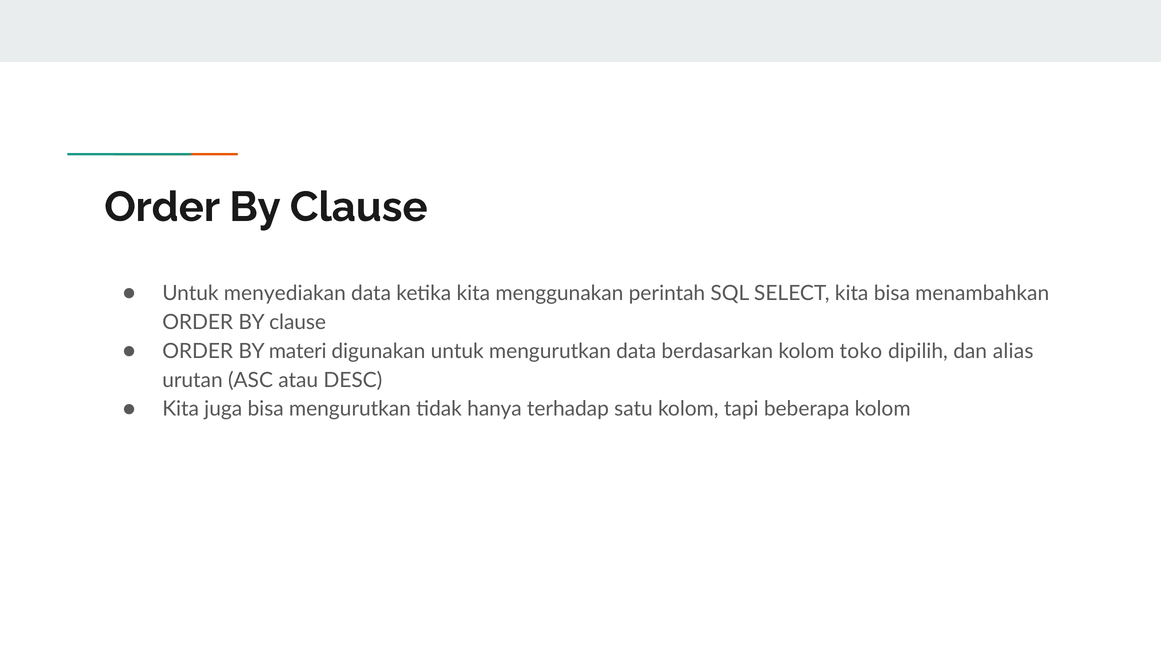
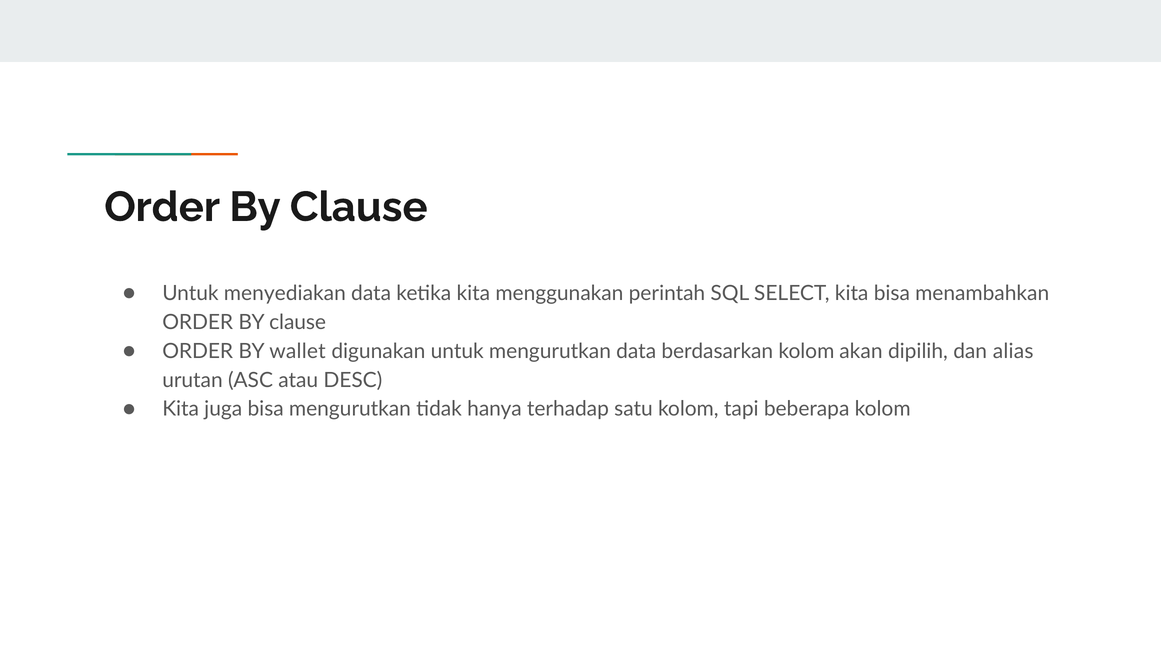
materi: materi -> wallet
toko: toko -> akan
